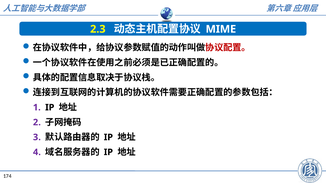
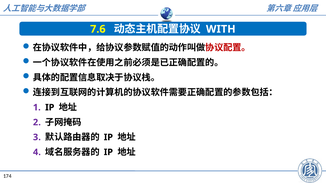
2.3: 2.3 -> 7.6
MIME: MIME -> WITH
